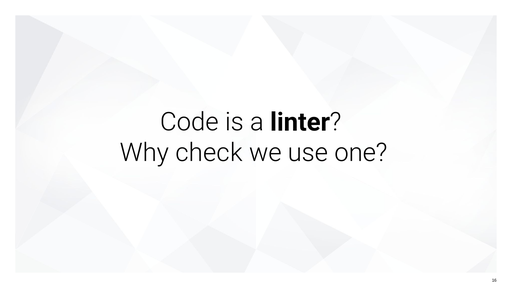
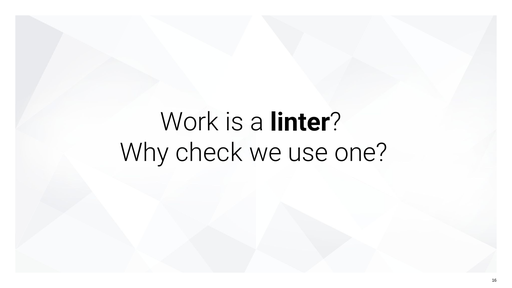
Code: Code -> Work
